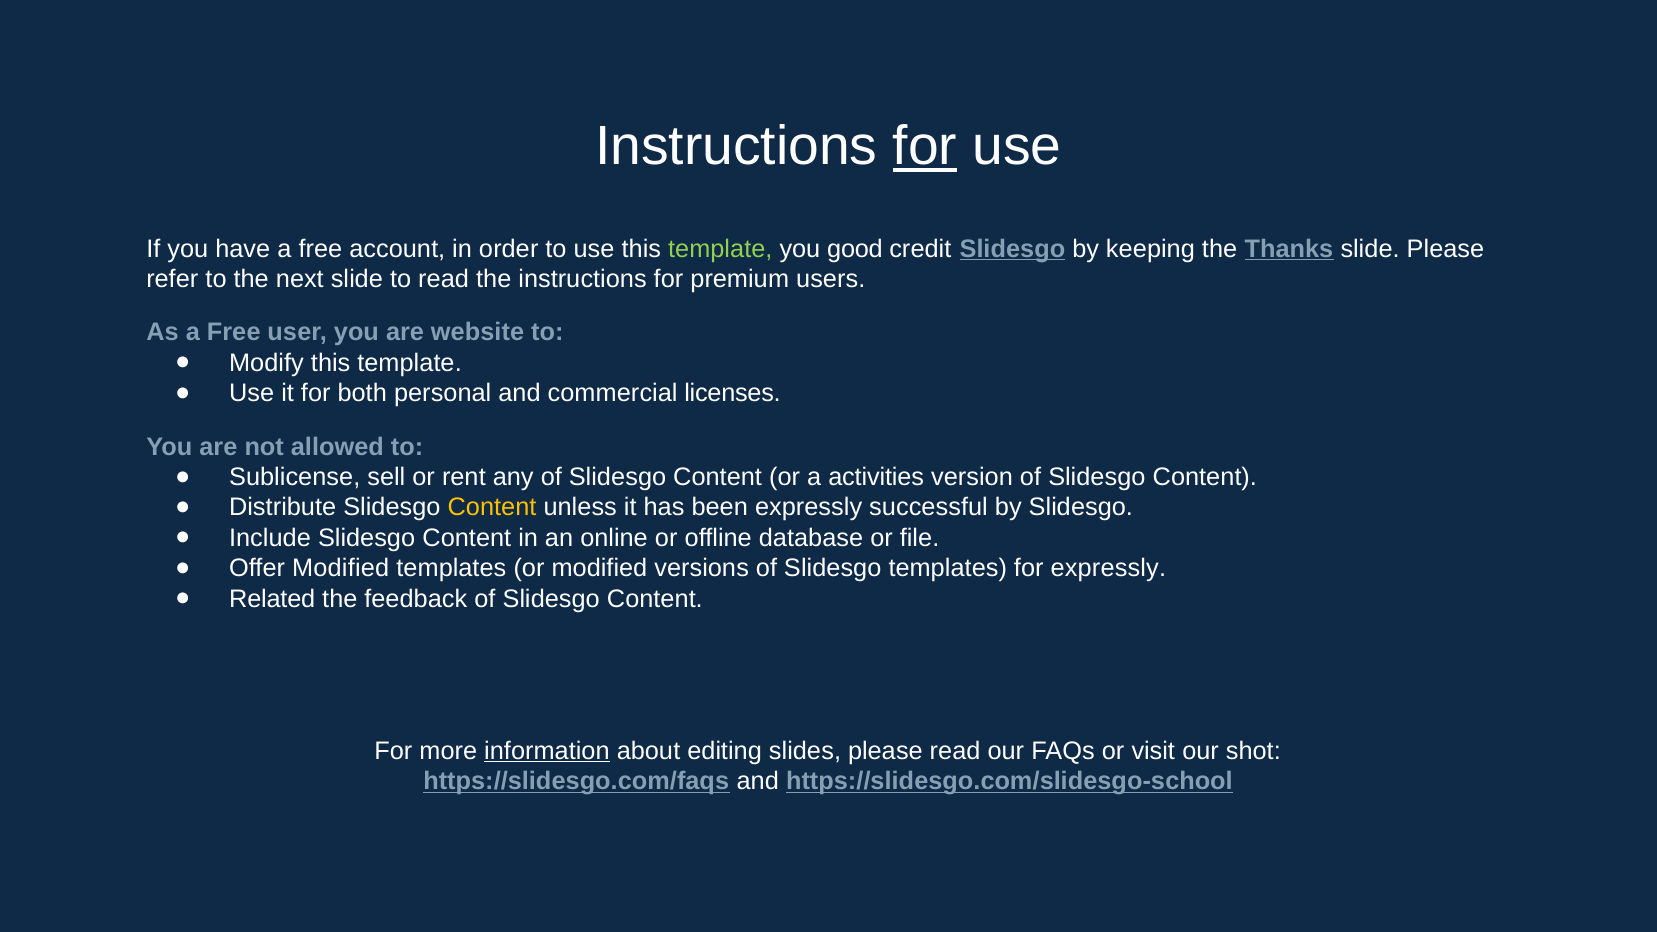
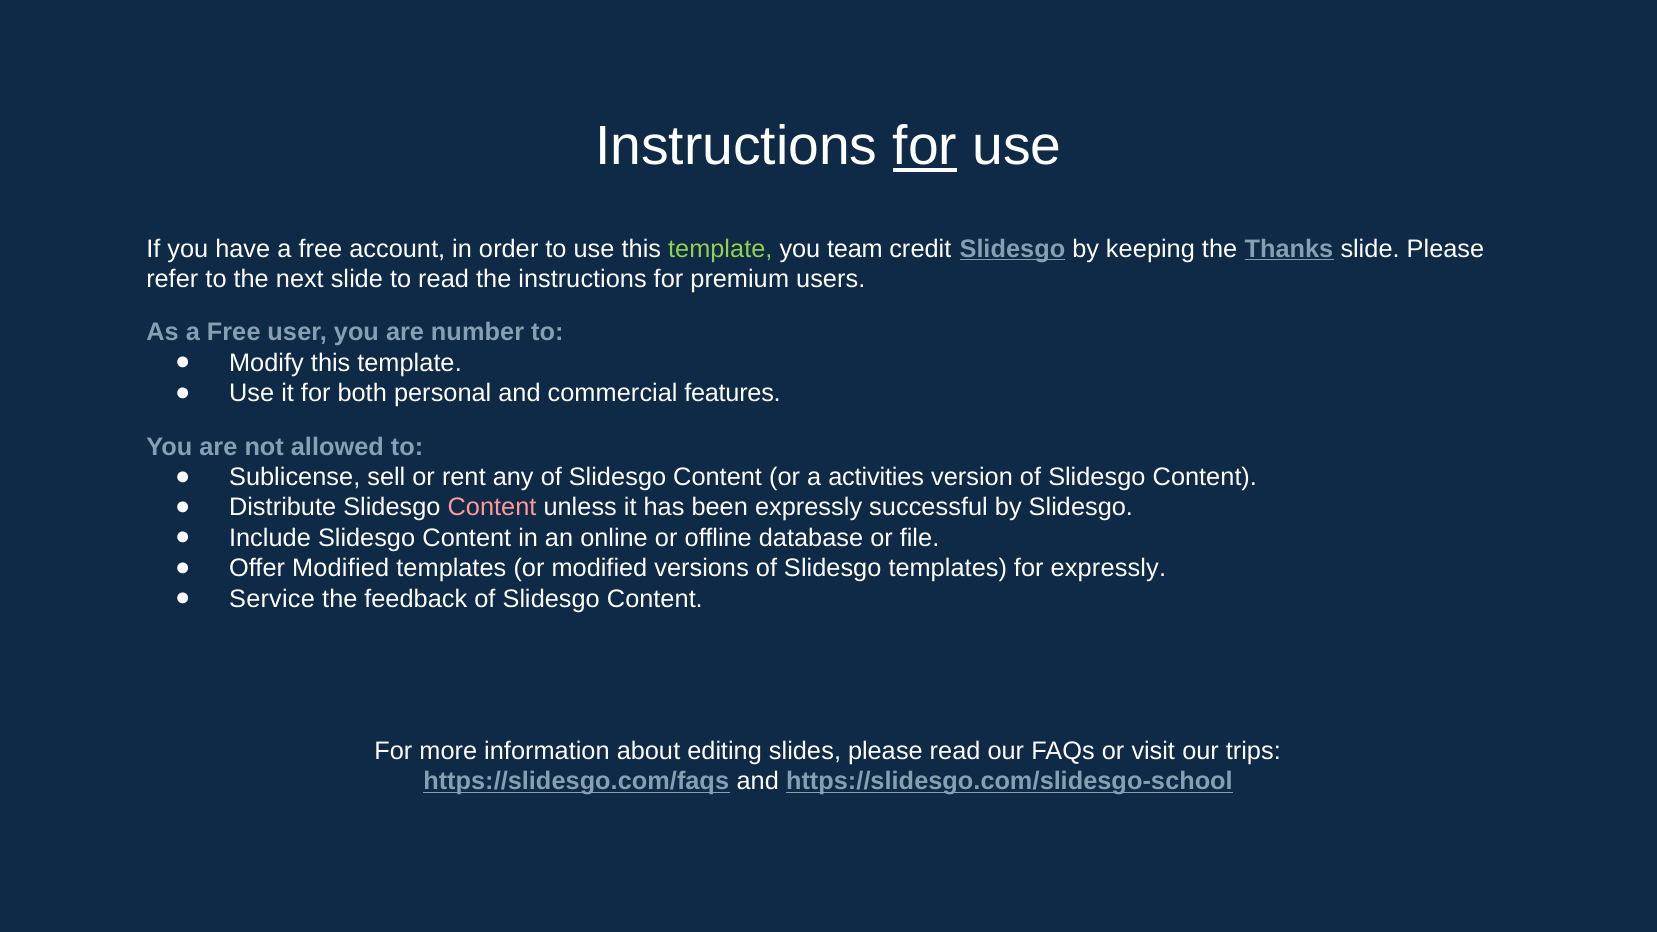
good: good -> team
website: website -> number
licenses: licenses -> features
Content at (492, 508) colour: yellow -> pink
Related: Related -> Service
information underline: present -> none
shot: shot -> trips
